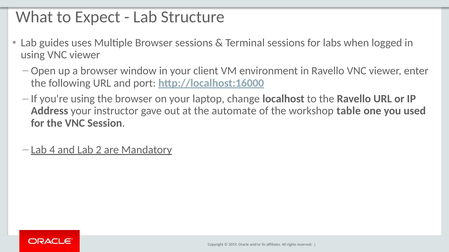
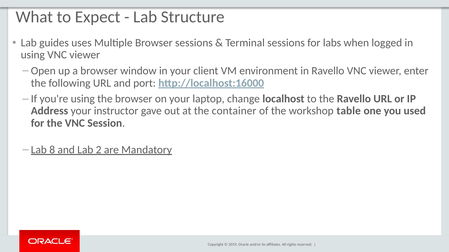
automate: automate -> container
4: 4 -> 8
